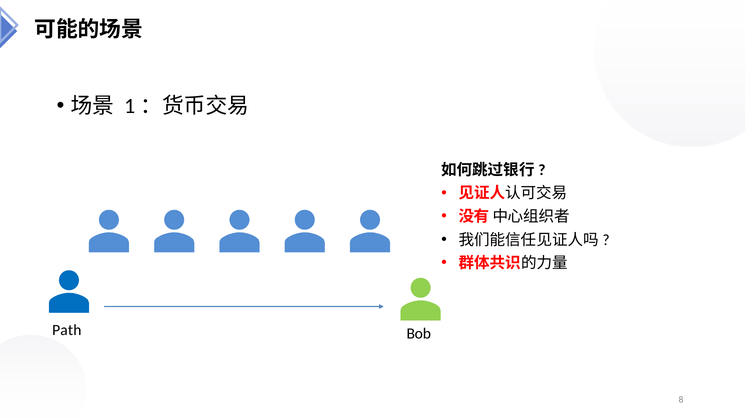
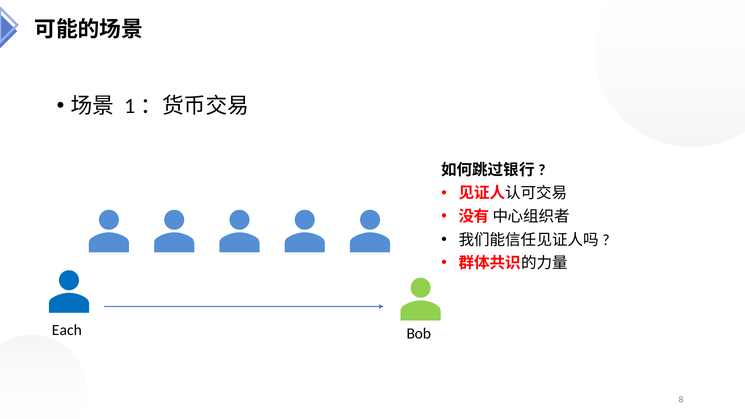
Path: Path -> Each
